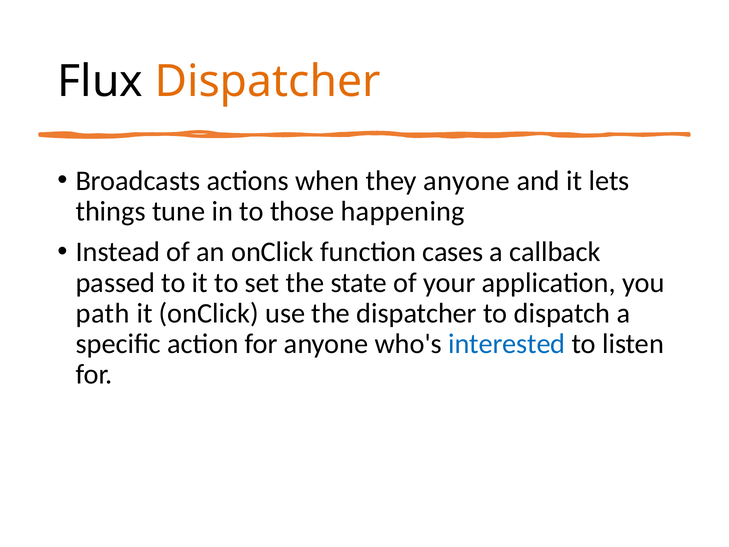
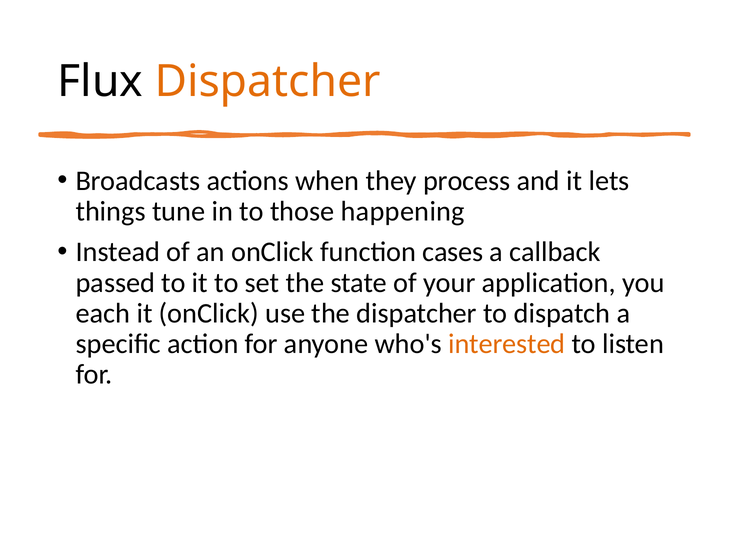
they anyone: anyone -> process
path: path -> each
interested colour: blue -> orange
